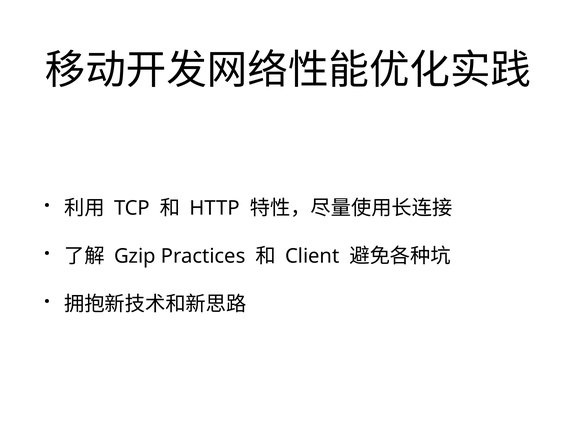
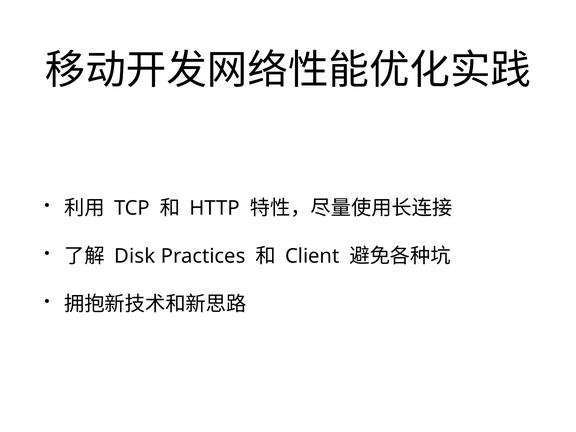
Gzip: Gzip -> Disk
